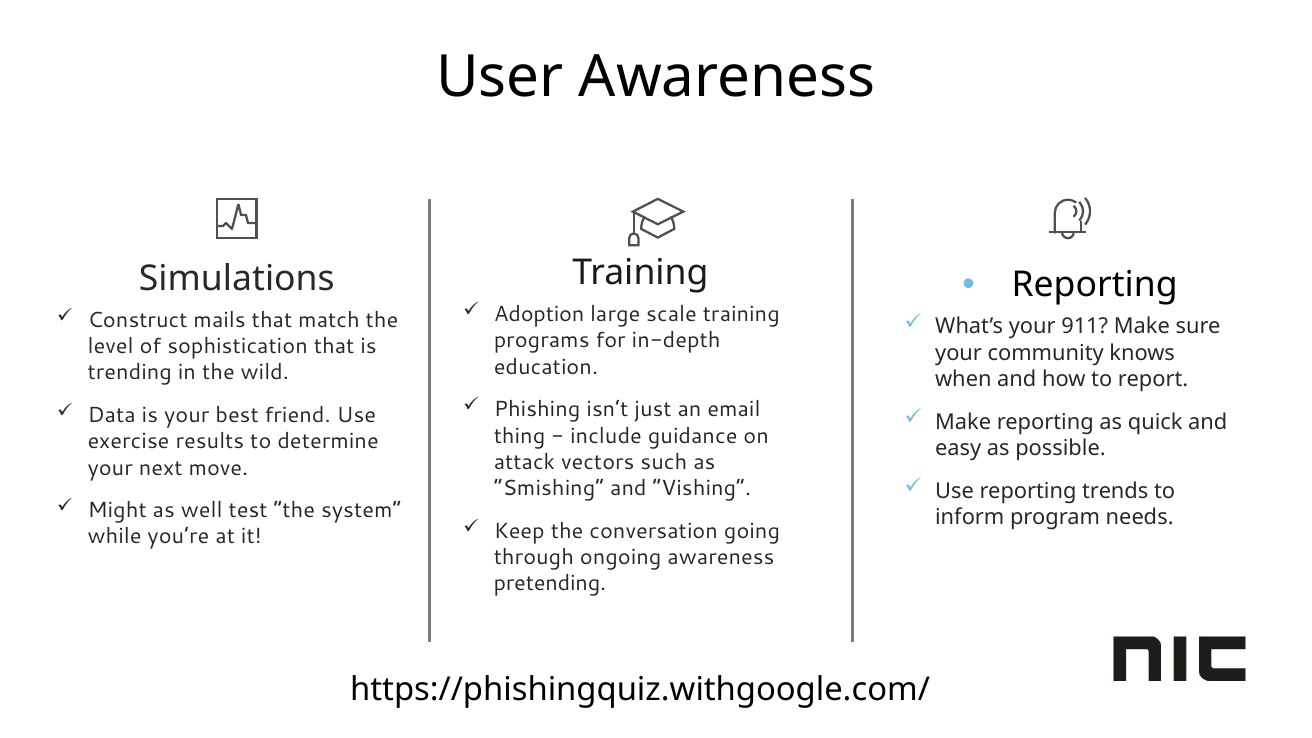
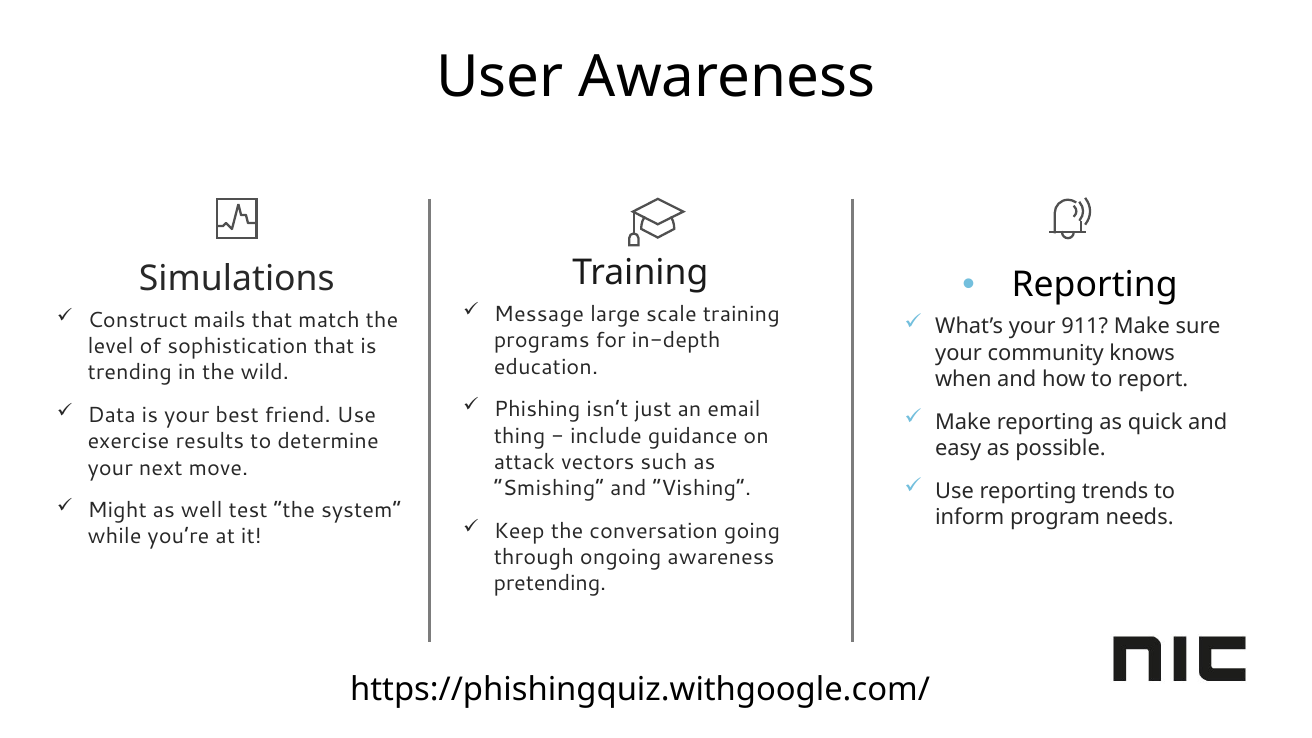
Adoption: Adoption -> Message
